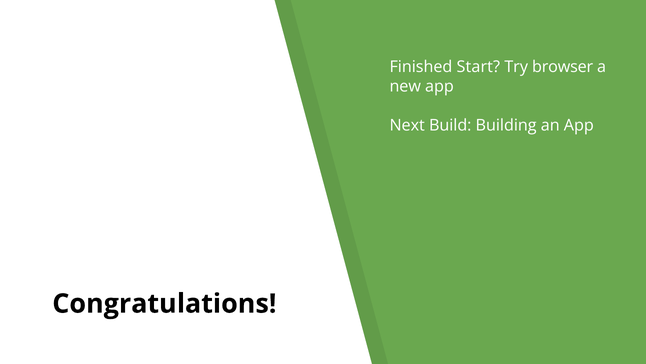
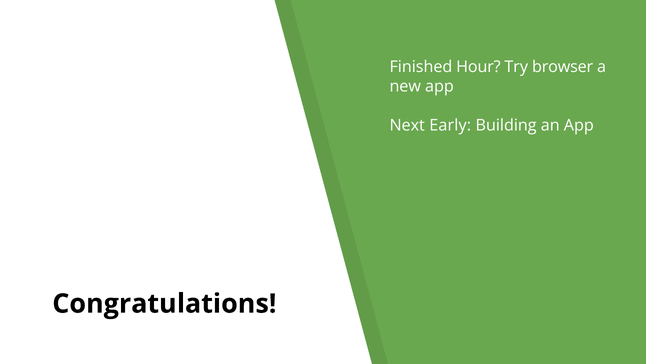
Start: Start -> Hour
Build: Build -> Early
